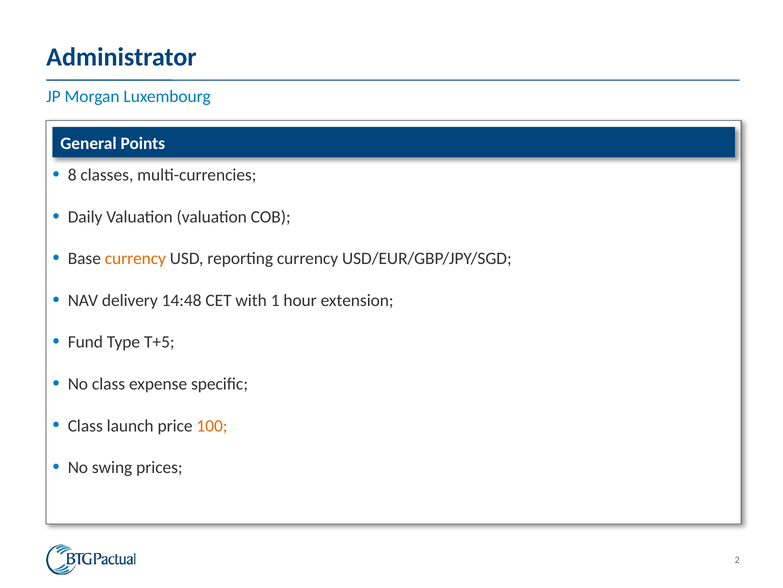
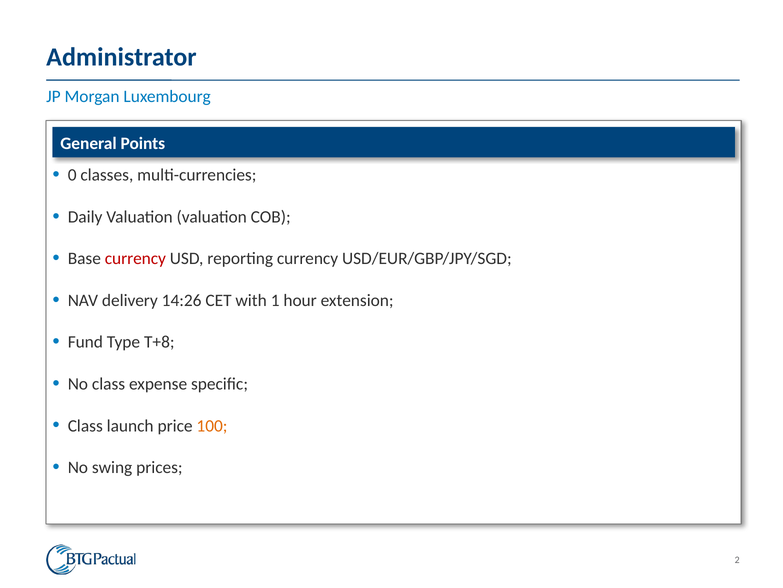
8: 8 -> 0
currency at (135, 258) colour: orange -> red
14:48: 14:48 -> 14:26
T+5: T+5 -> T+8
